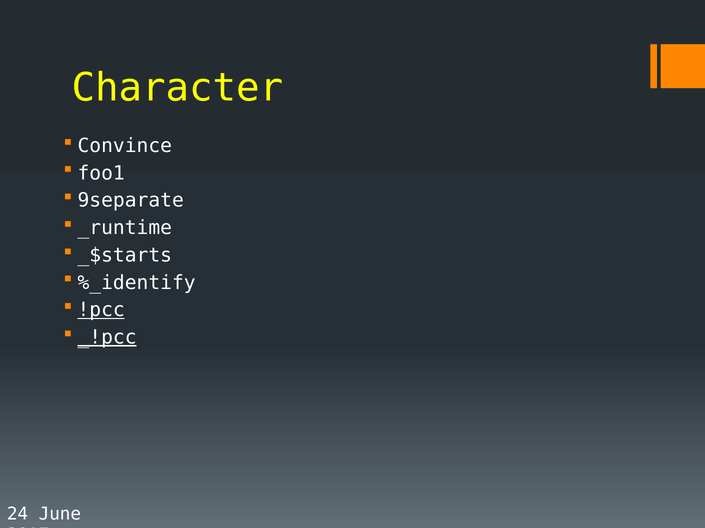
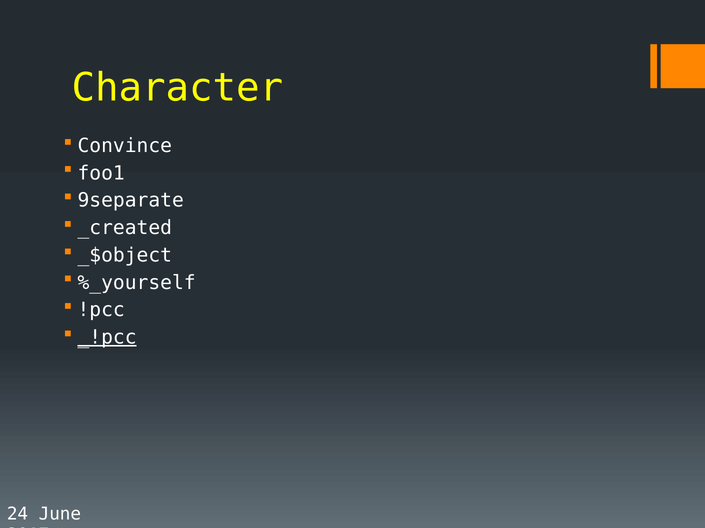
_runtime: _runtime -> _created
_$starts: _$starts -> _$object
%_identify: %_identify -> %_yourself
!pcc underline: present -> none
